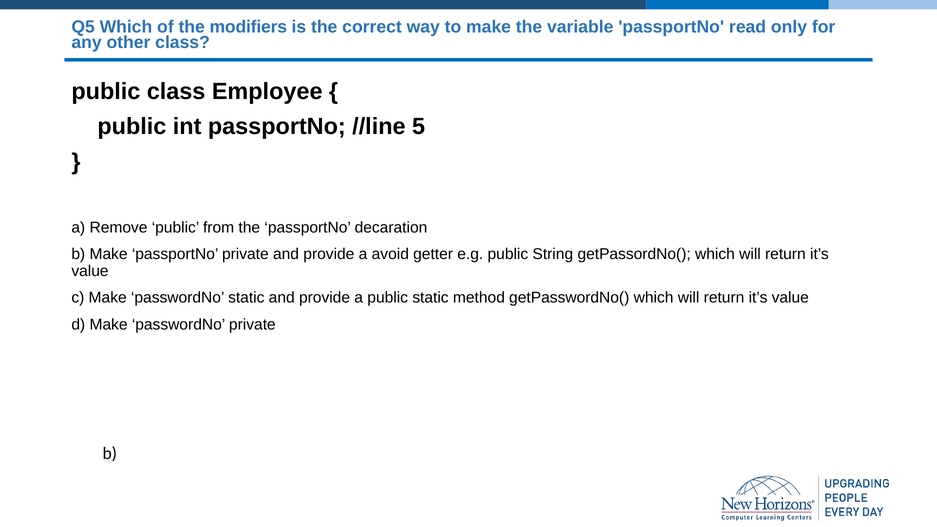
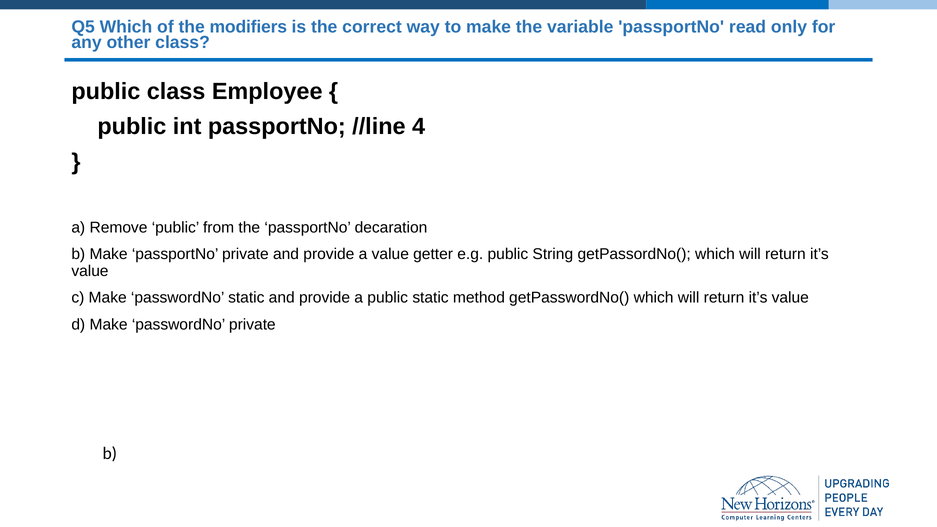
5: 5 -> 4
a avoid: avoid -> value
